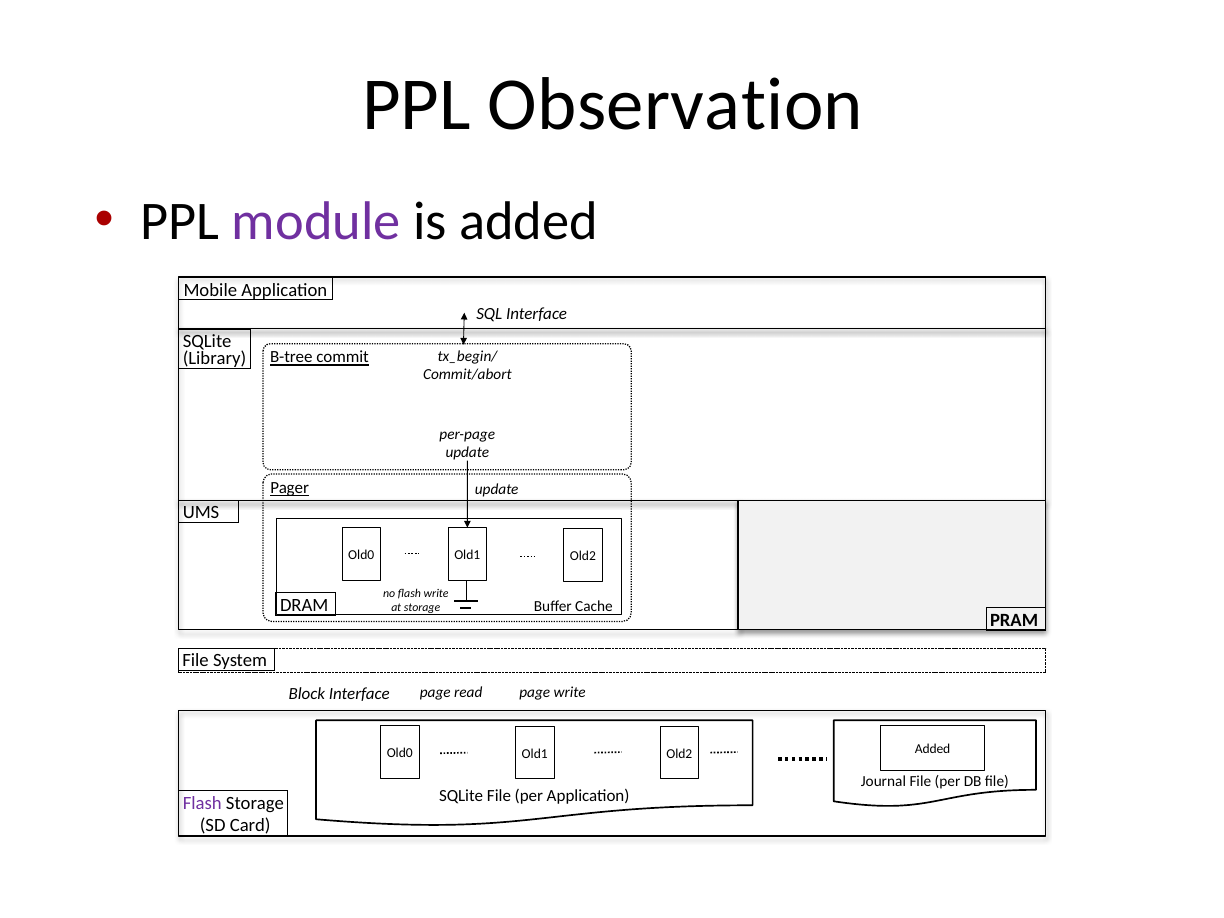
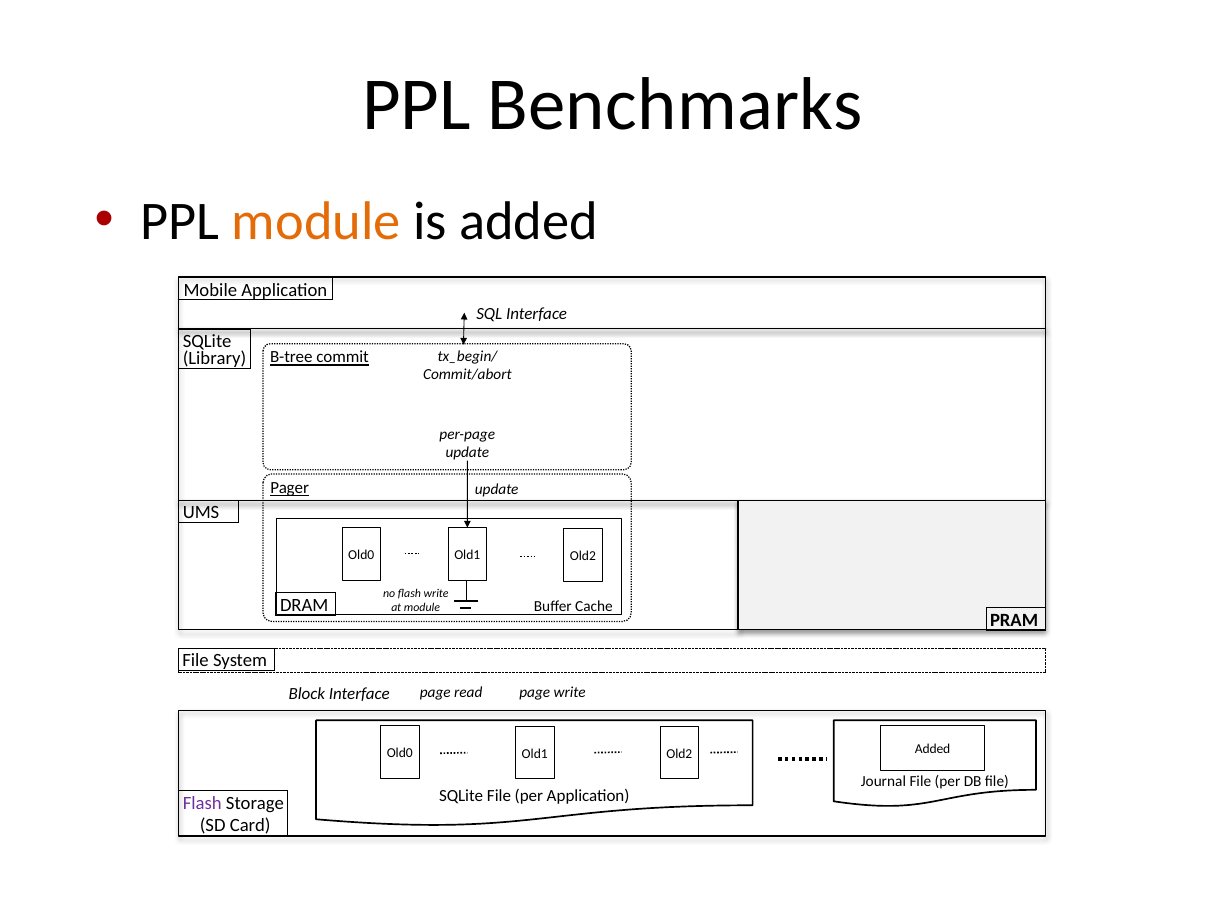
Observation: Observation -> Benchmarks
module at (316, 221) colour: purple -> orange
at storage: storage -> module
